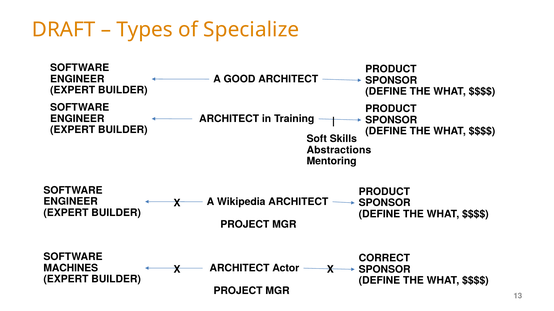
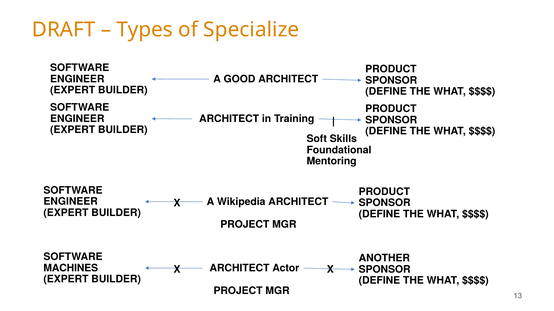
Abstractions: Abstractions -> Foundational
CORRECT: CORRECT -> ANOTHER
